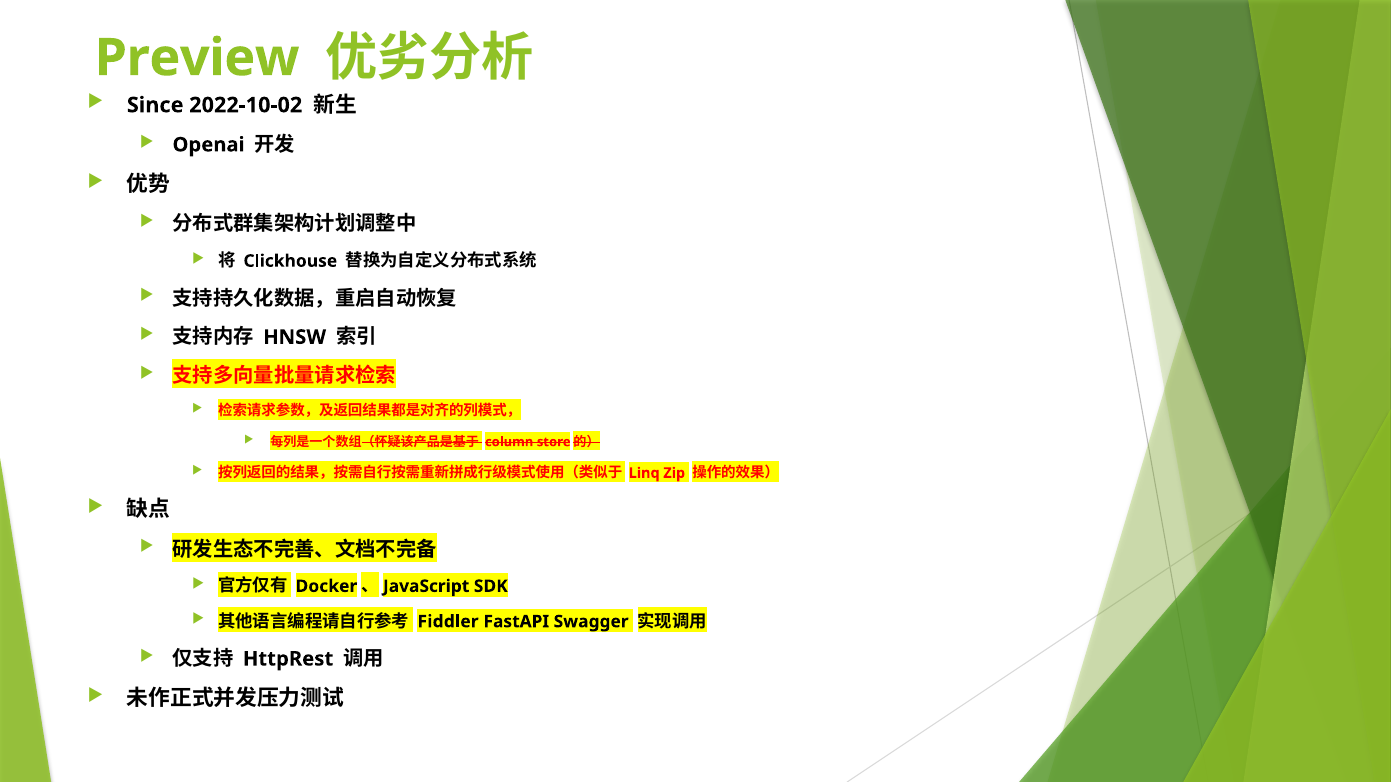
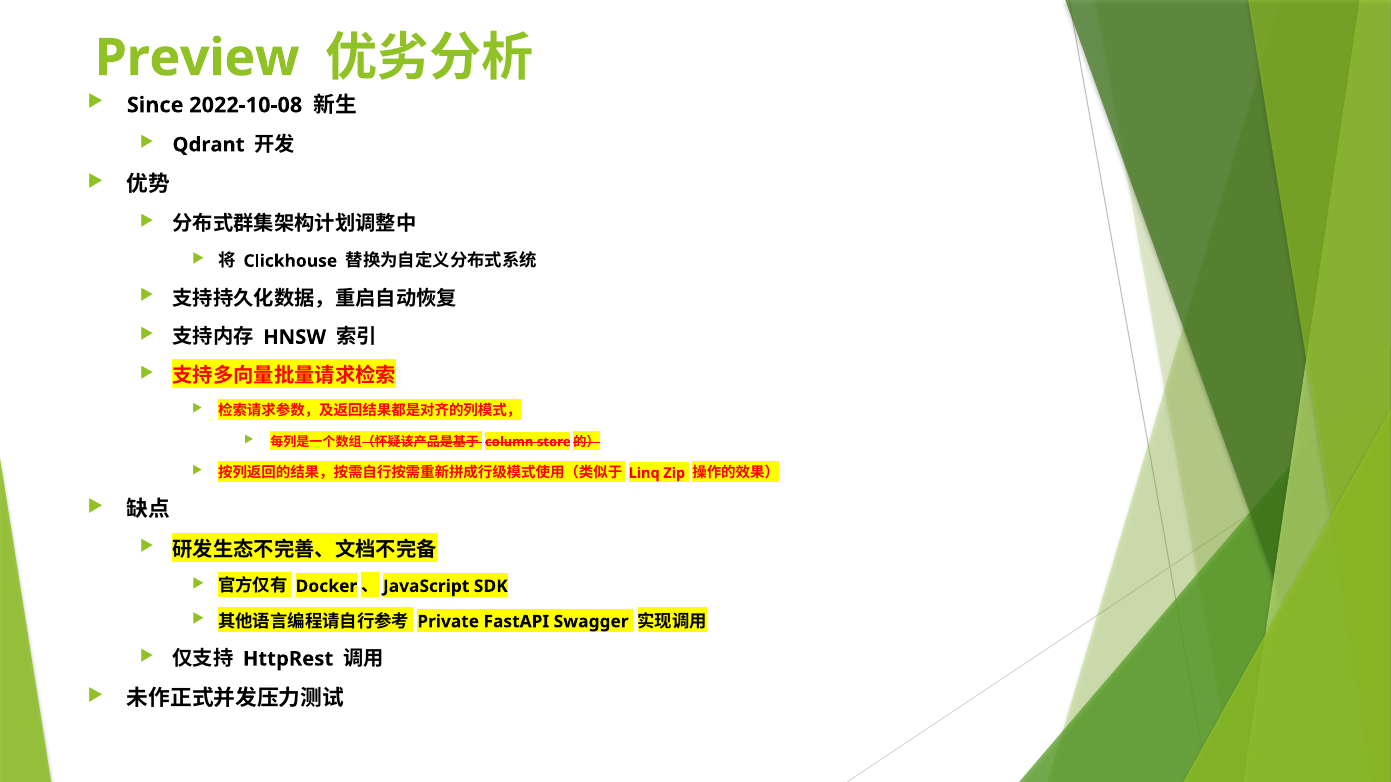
2022-10-02: 2022-10-02 -> 2022-10-08
Openai: Openai -> Qdrant
Fiddler: Fiddler -> Private
